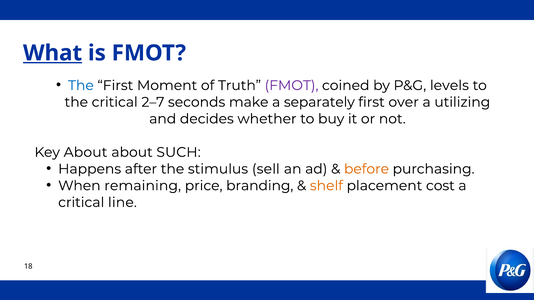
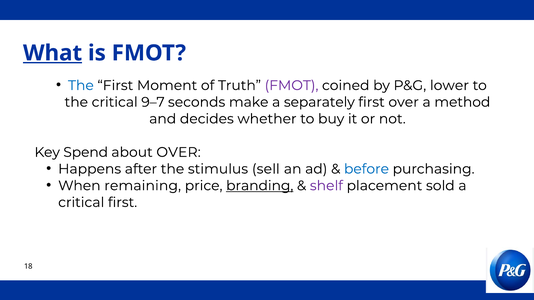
levels: levels -> lower
2–7: 2–7 -> 9–7
utilizing: utilizing -> method
Key About: About -> Spend
about SUCH: SUCH -> OVER
before colour: orange -> blue
branding underline: none -> present
shelf colour: orange -> purple
cost: cost -> sold
critical line: line -> first
